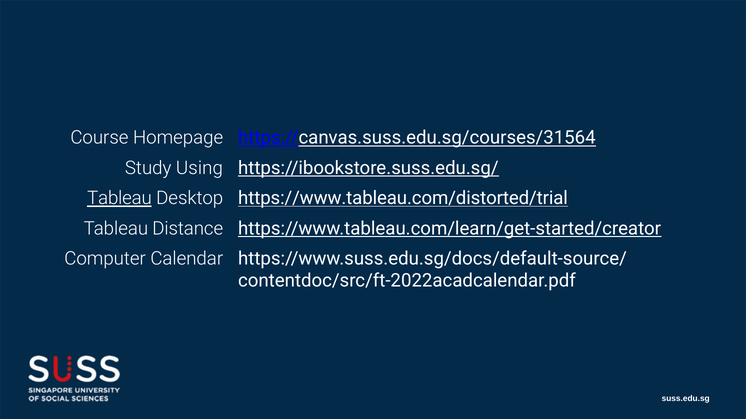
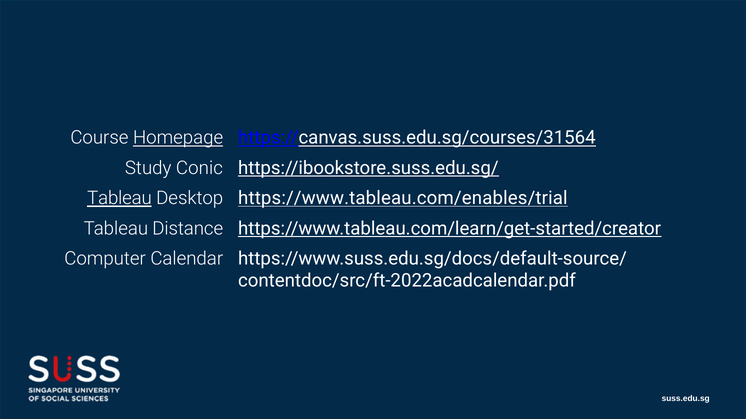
Homepage underline: none -> present
Using: Using -> Conic
https://www.tableau.com/distorted/trial: https://www.tableau.com/distorted/trial -> https://www.tableau.com/enables/trial
